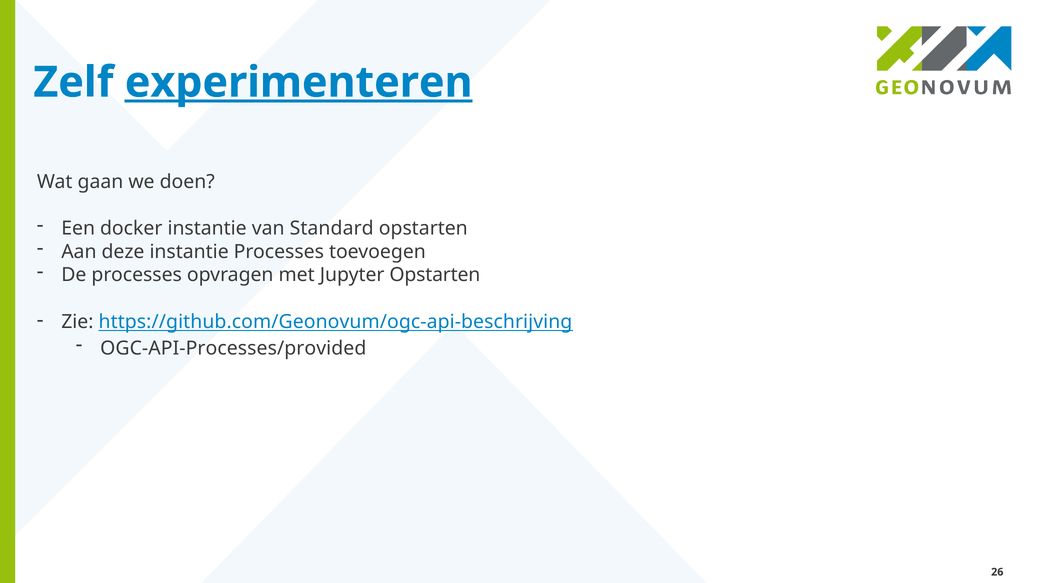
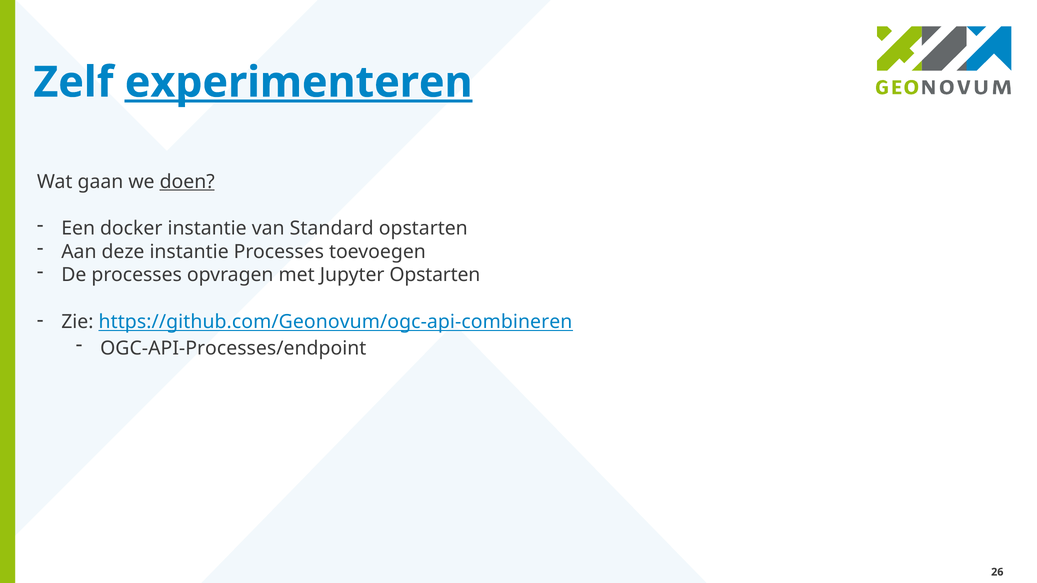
doen underline: none -> present
https://github.com/Geonovum/ogc-api-beschrijving: https://github.com/Geonovum/ogc-api-beschrijving -> https://github.com/Geonovum/ogc-api-combineren
OGC-API-Processes/provided: OGC-API-Processes/provided -> OGC-API-Processes/endpoint
